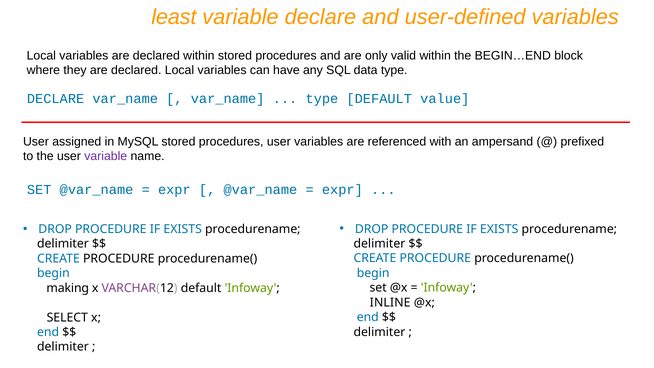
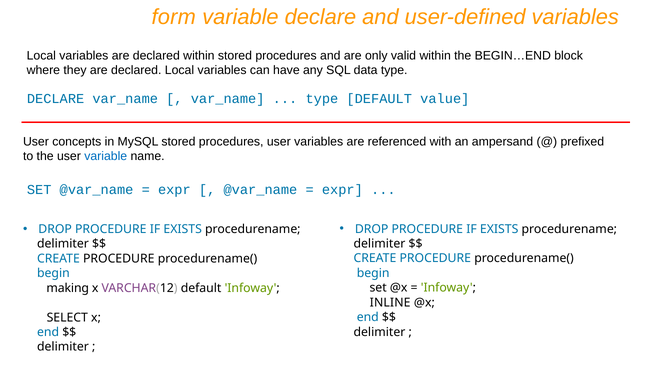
least: least -> form
assigned: assigned -> concepts
variable at (106, 156) colour: purple -> blue
